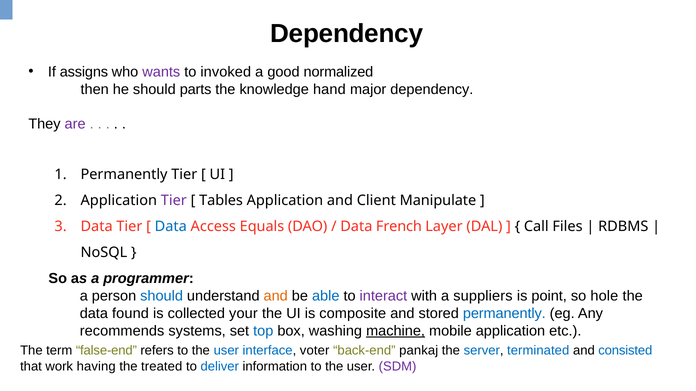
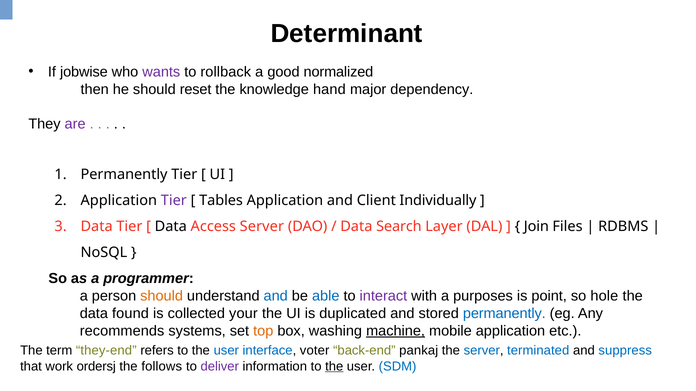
Dependency at (347, 34): Dependency -> Determinant
assigns: assigns -> jobwise
invoked: invoked -> rollback
parts: parts -> reset
Manipulate: Manipulate -> Individually
Data at (171, 227) colour: blue -> black
Access Equals: Equals -> Server
French: French -> Search
Call: Call -> Join
should at (162, 296) colour: blue -> orange
and at (276, 296) colour: orange -> blue
suppliers: suppliers -> purposes
composite: composite -> duplicated
top colour: blue -> orange
false-end: false-end -> they-end
consisted: consisted -> suppress
having: having -> ordersj
treated: treated -> follows
deliver colour: blue -> purple
the at (334, 367) underline: none -> present
SDM colour: purple -> blue
